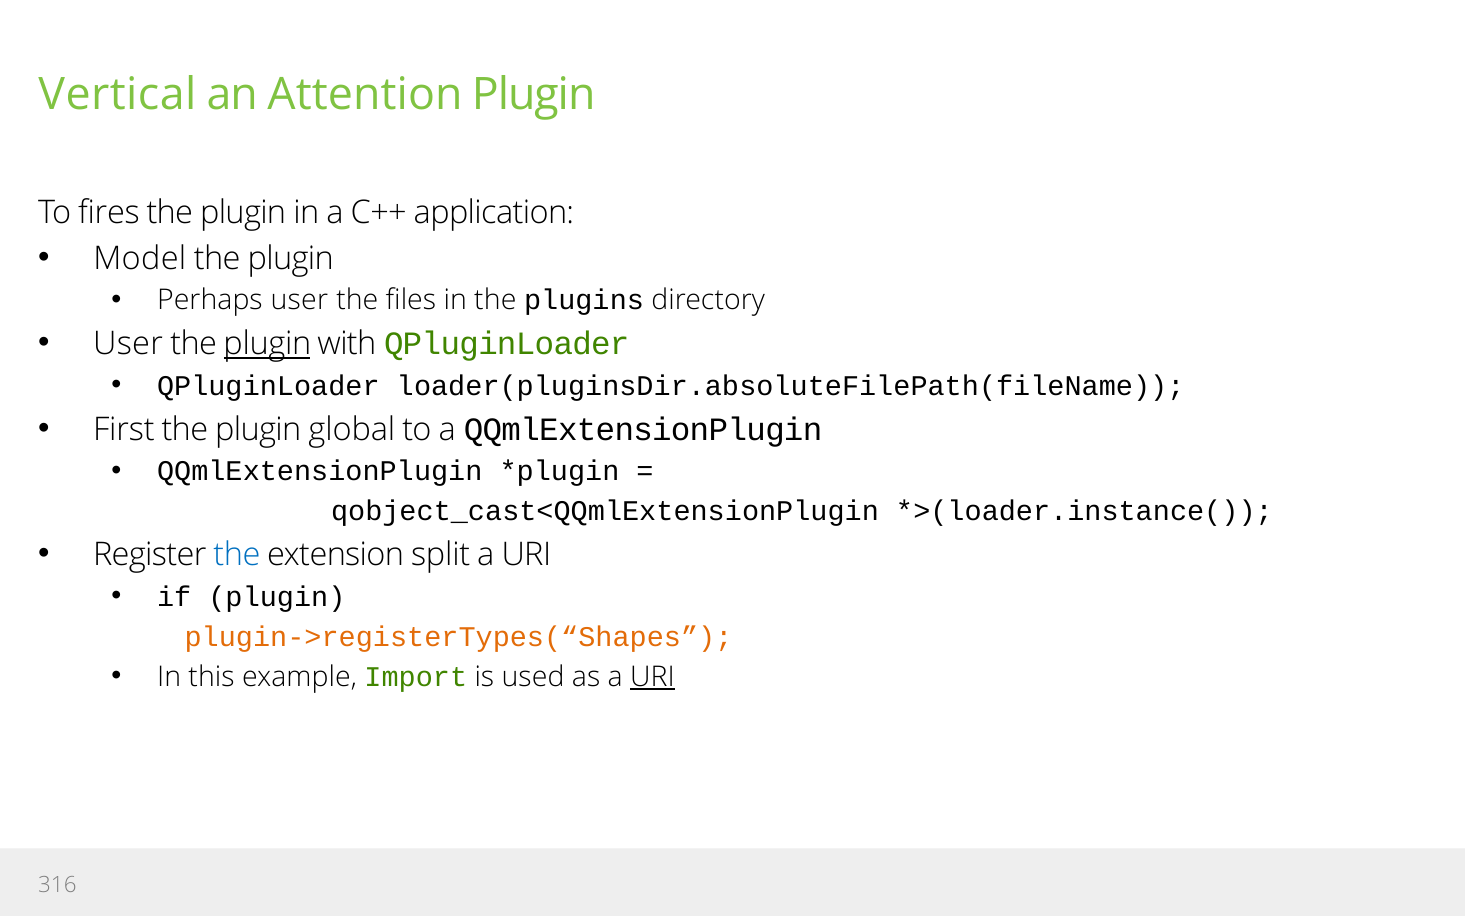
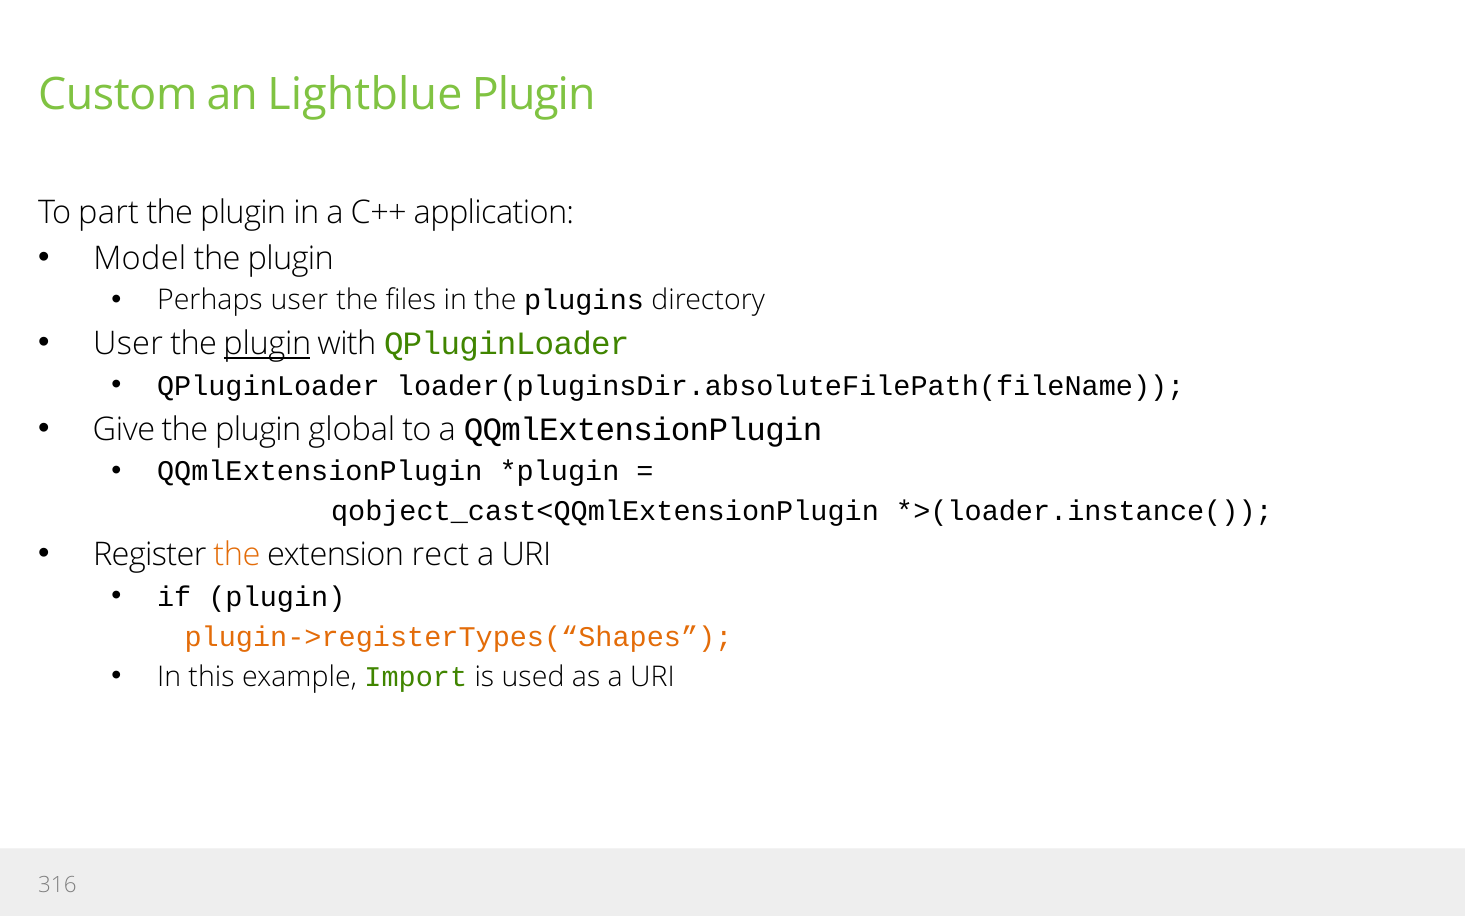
Vertical: Vertical -> Custom
Attention: Attention -> Lightblue
fires: fires -> part
First: First -> Give
the at (237, 555) colour: blue -> orange
split: split -> rect
URI at (653, 677) underline: present -> none
